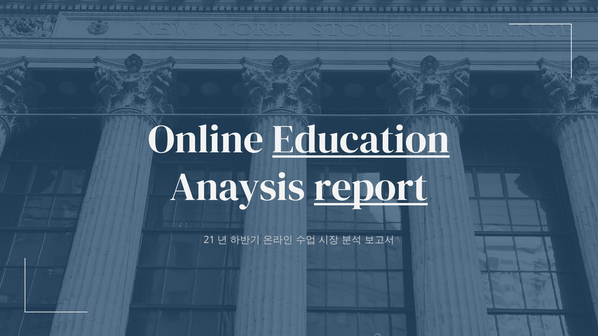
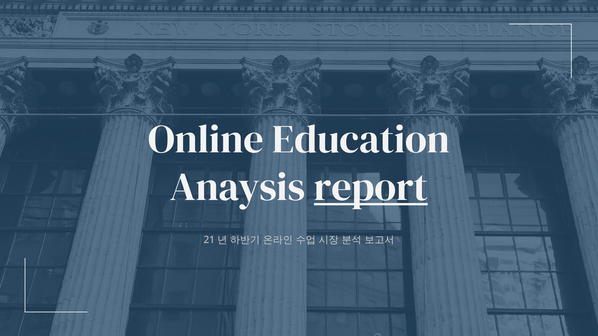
Education underline: present -> none
